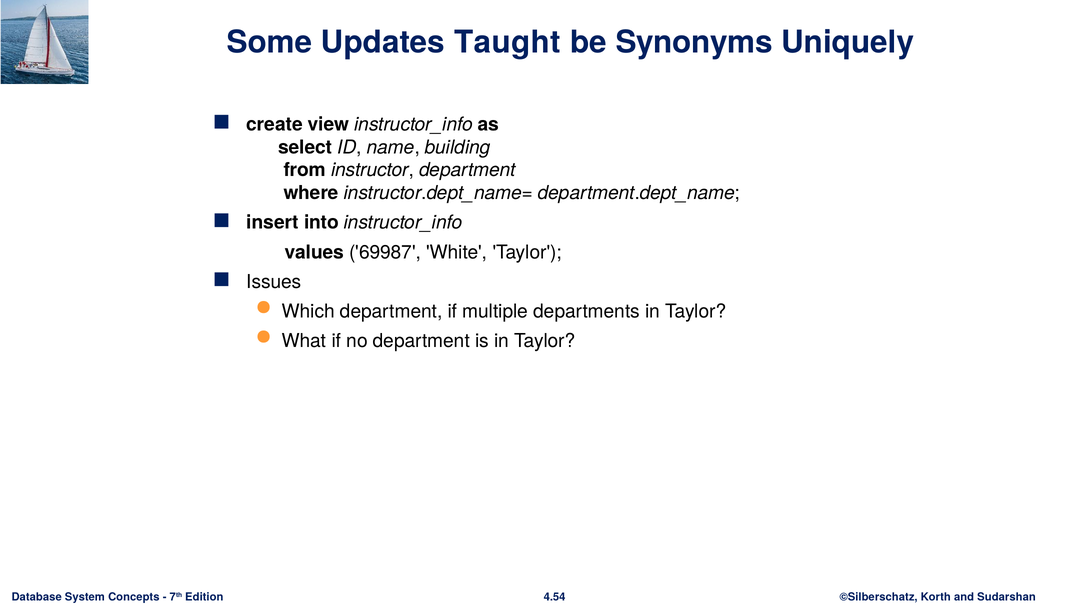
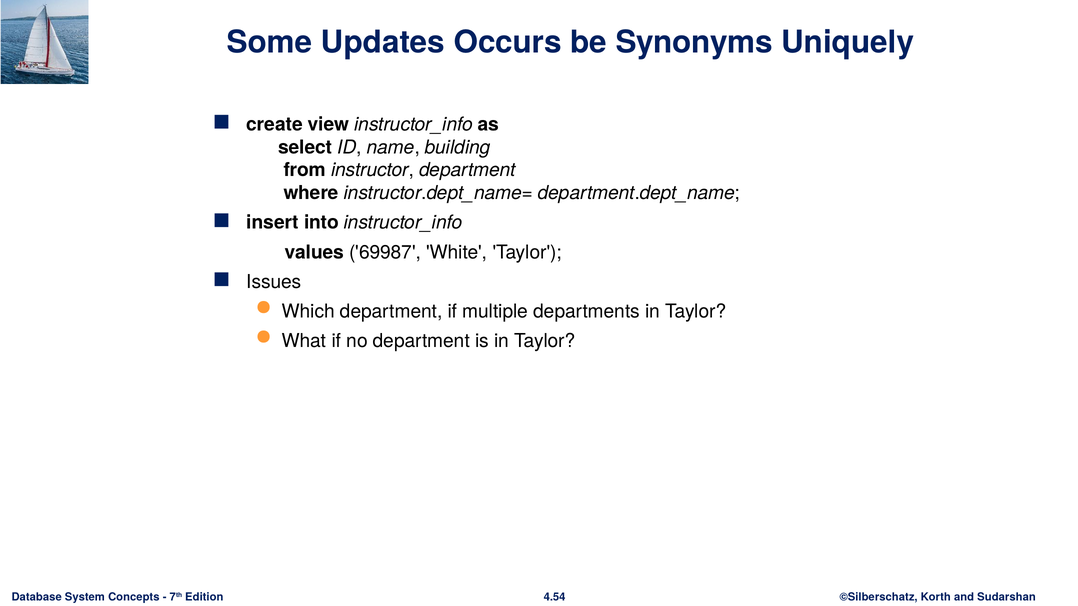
Taught: Taught -> Occurs
